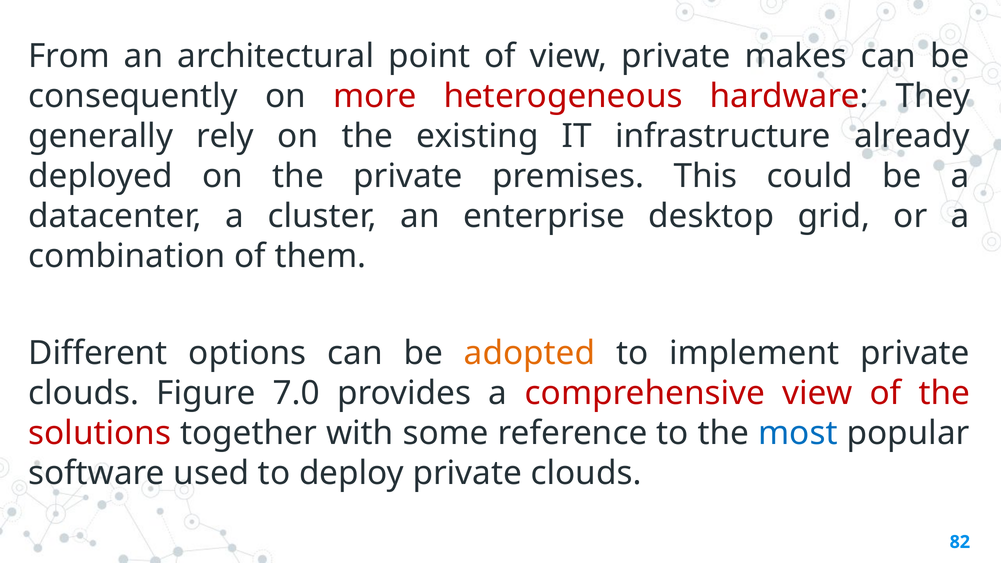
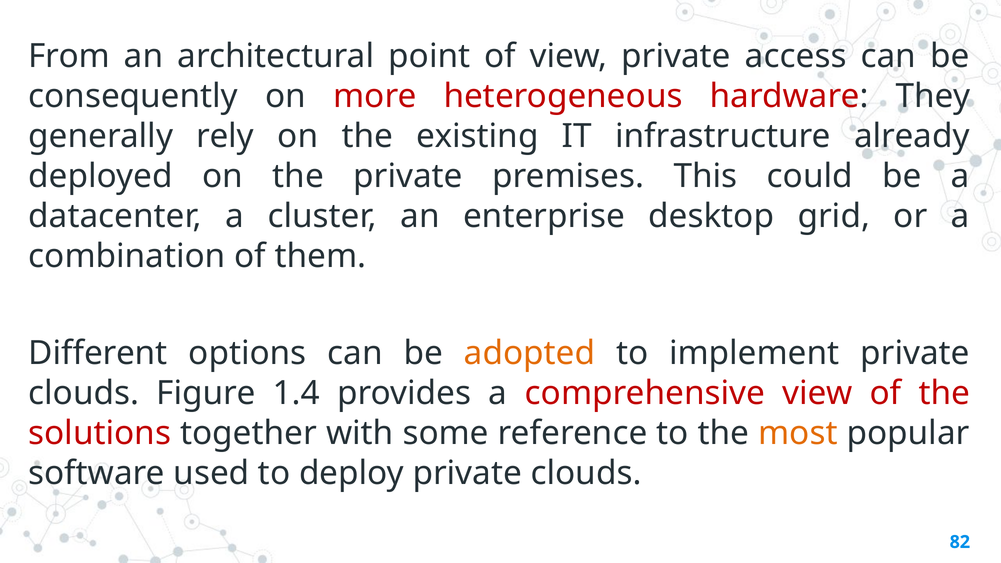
makes: makes -> access
7.0: 7.0 -> 1.4
most colour: blue -> orange
